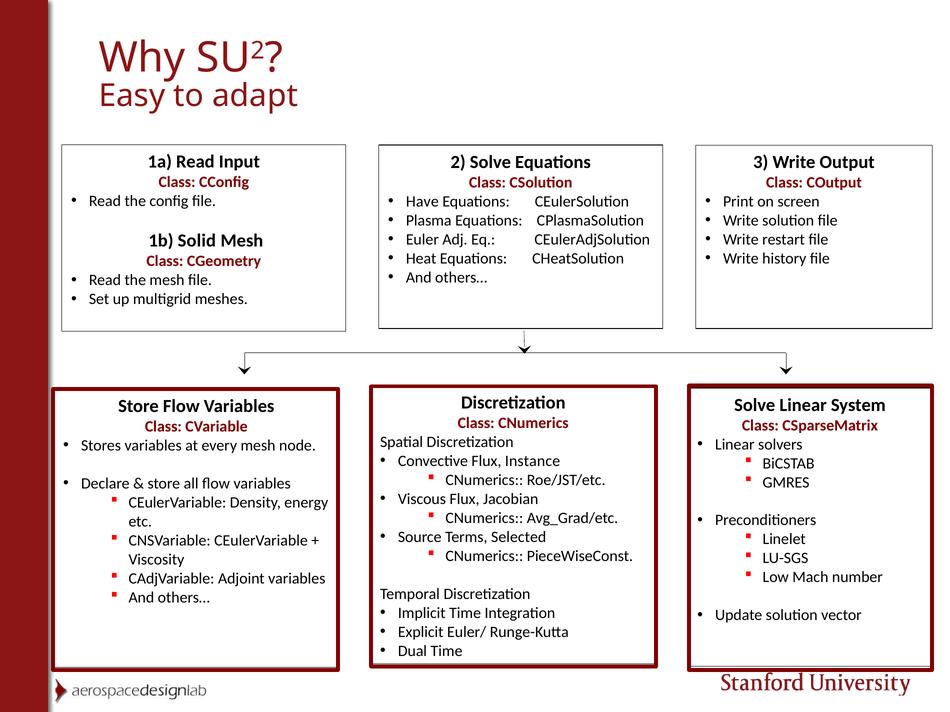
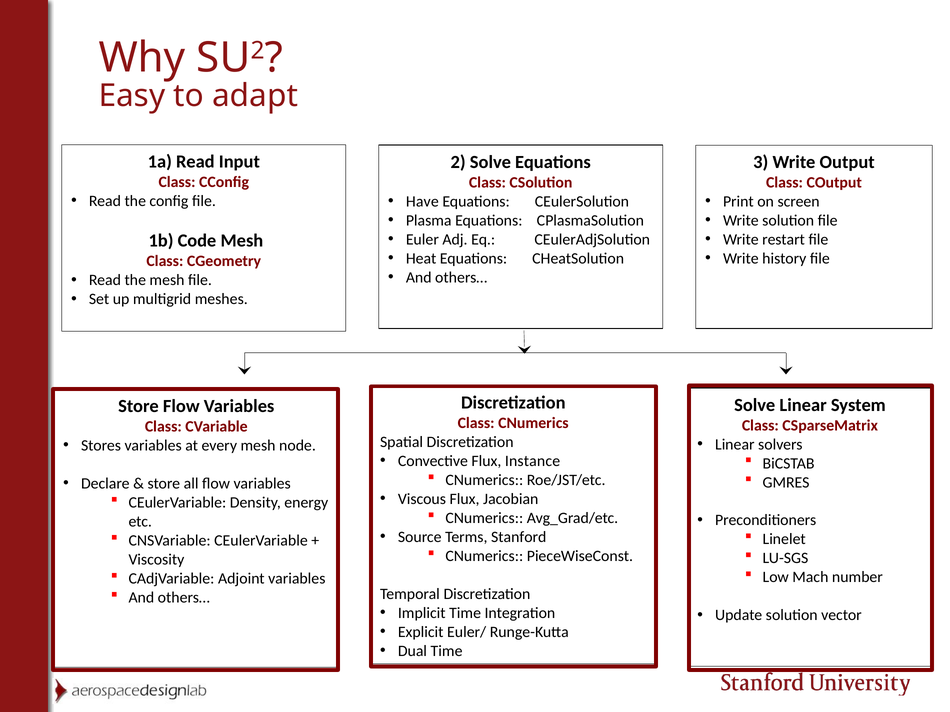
Solid: Solid -> Code
Selected: Selected -> Stanford
